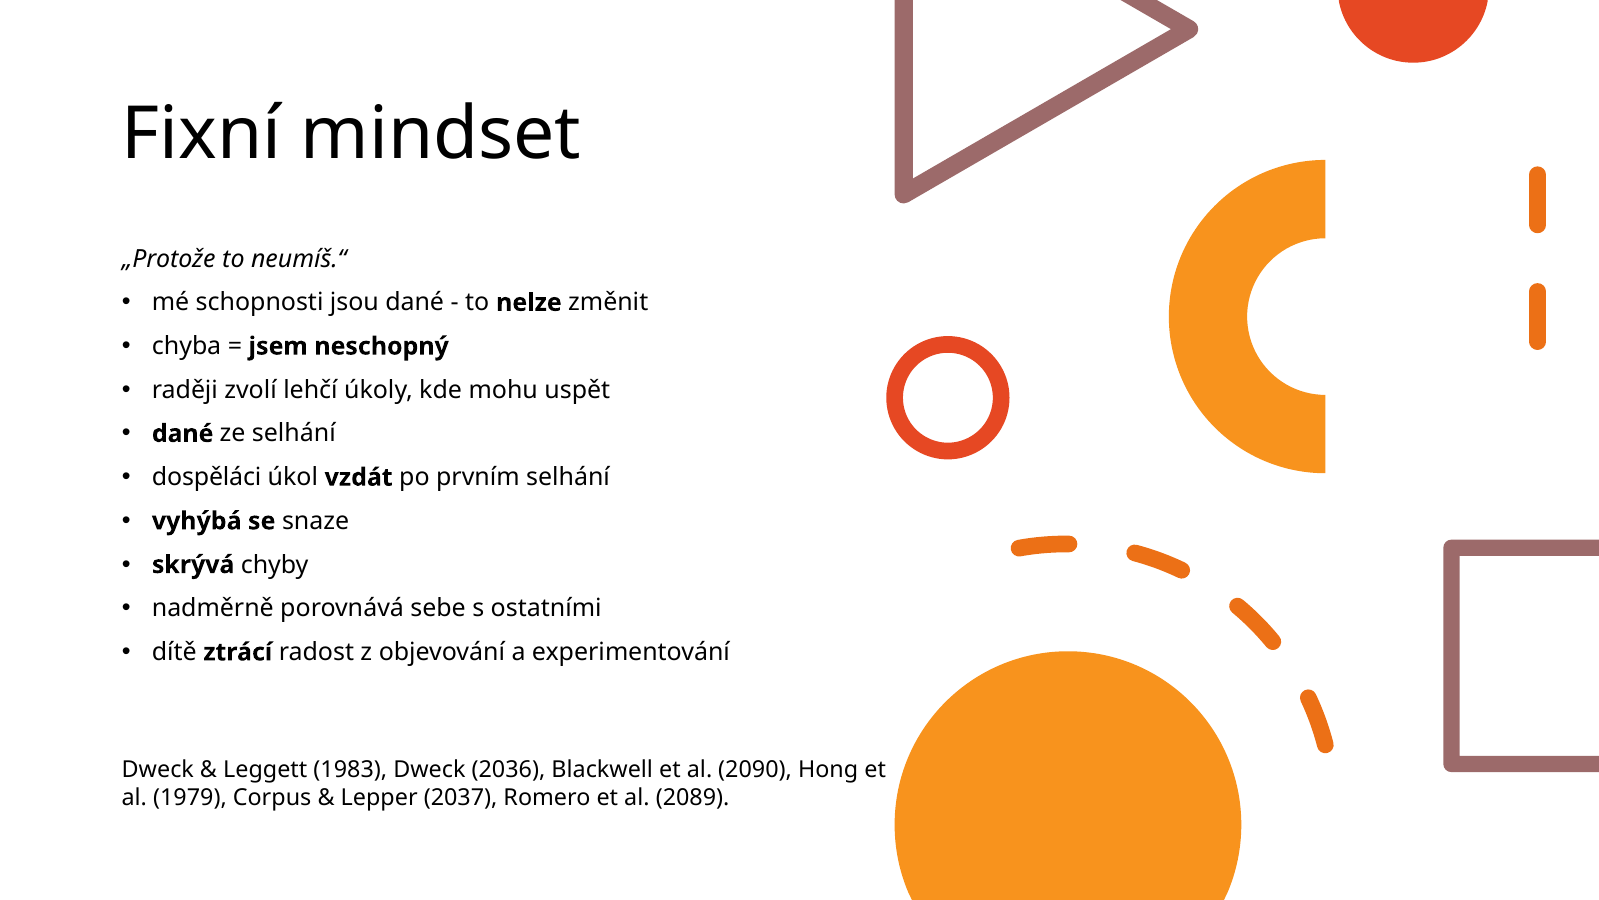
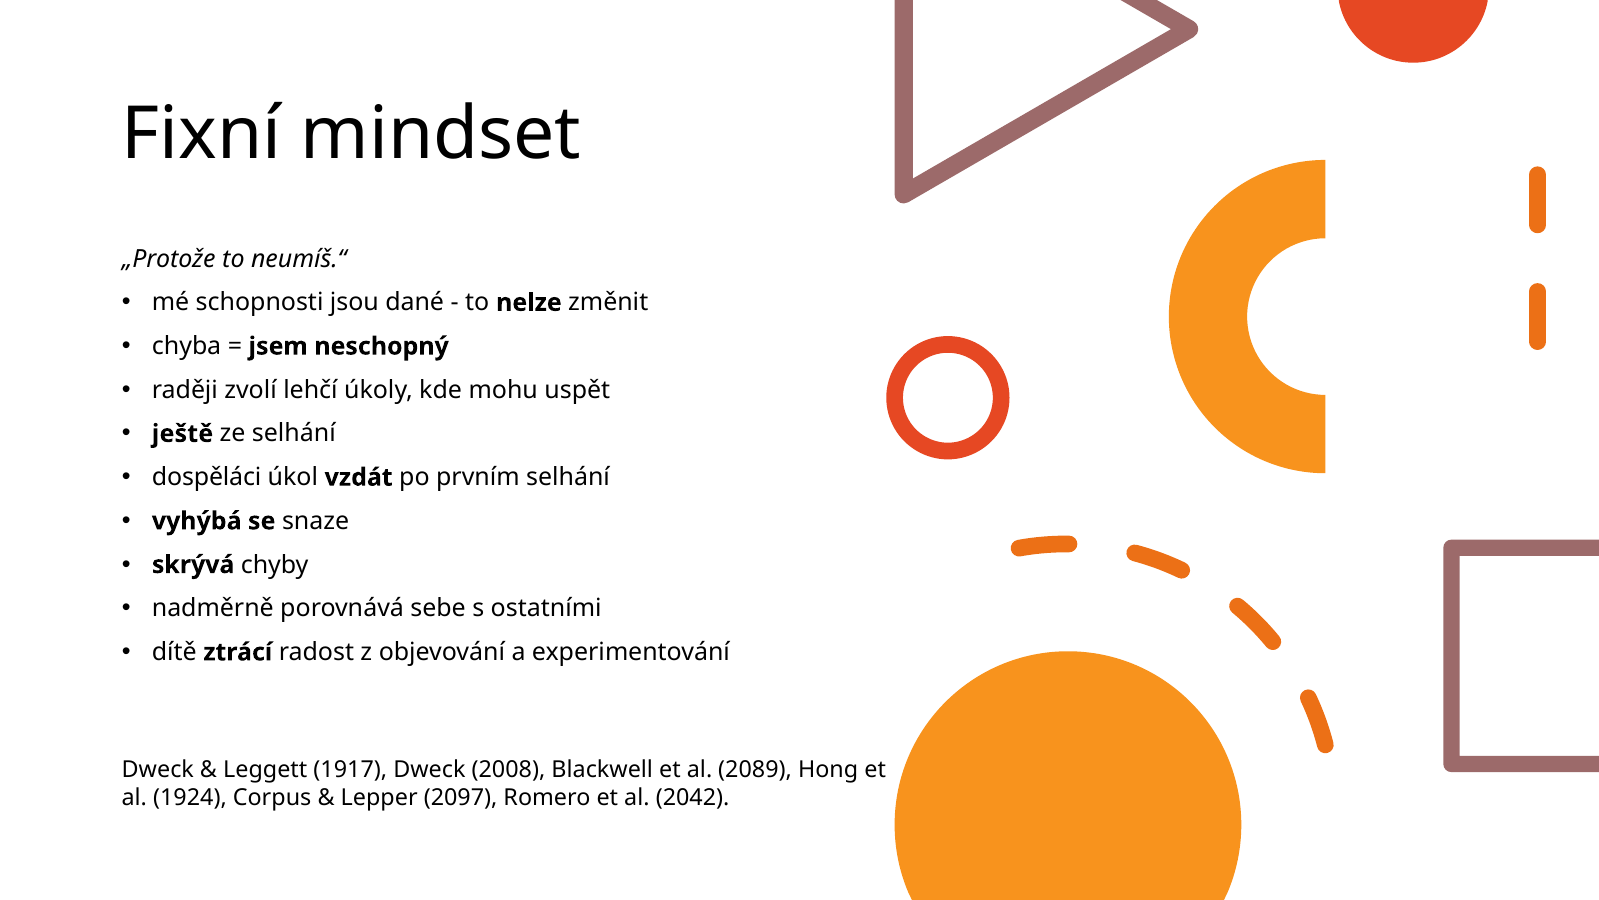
dané at (183, 433): dané -> ještě
1983: 1983 -> 1917
2036: 2036 -> 2008
2090: 2090 -> 2089
1979: 1979 -> 1924
2037: 2037 -> 2097
2089: 2089 -> 2042
